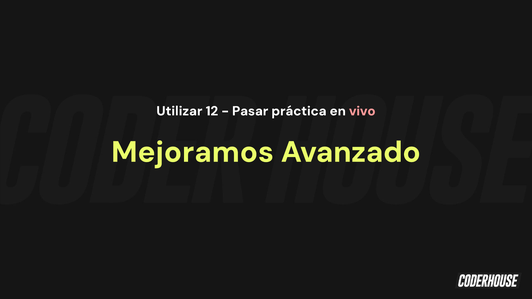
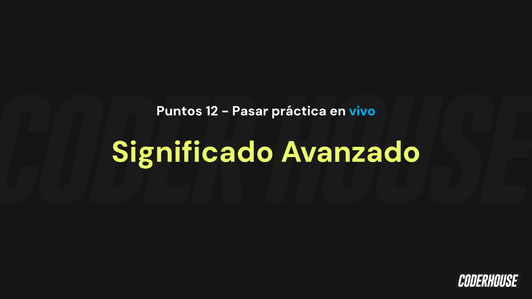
Utilizar: Utilizar -> Puntos
vivo colour: pink -> light blue
Mejoramos: Mejoramos -> Significado
